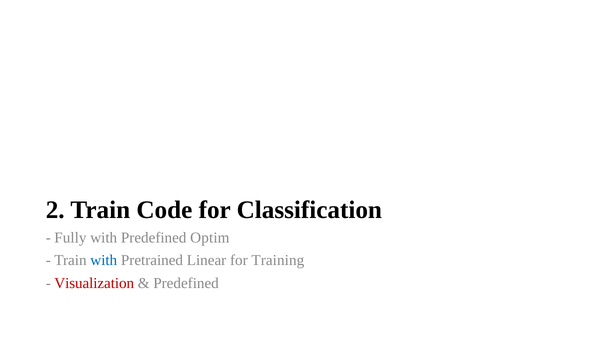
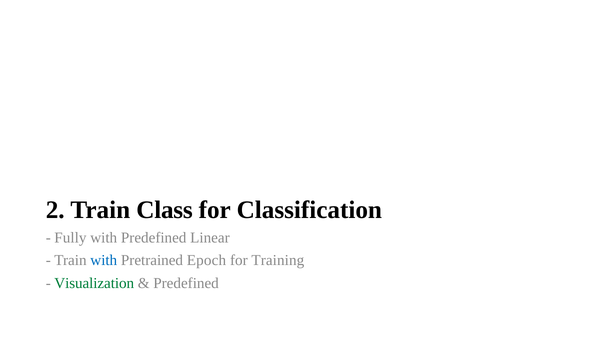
Code: Code -> Class
Optim: Optim -> Linear
Linear: Linear -> Epoch
Visualization colour: red -> green
